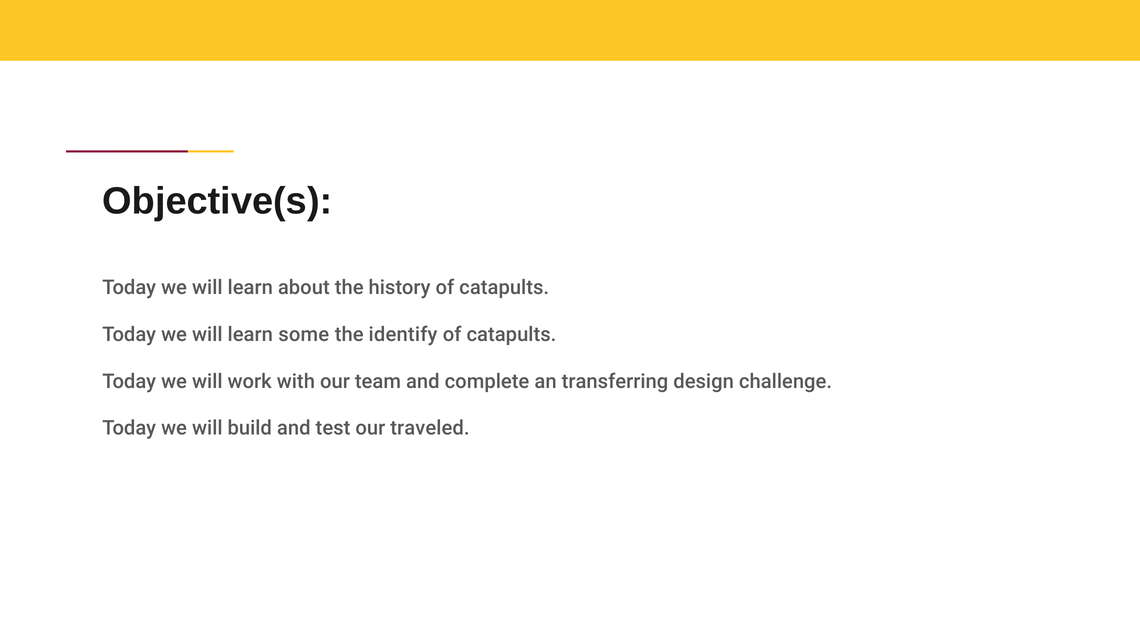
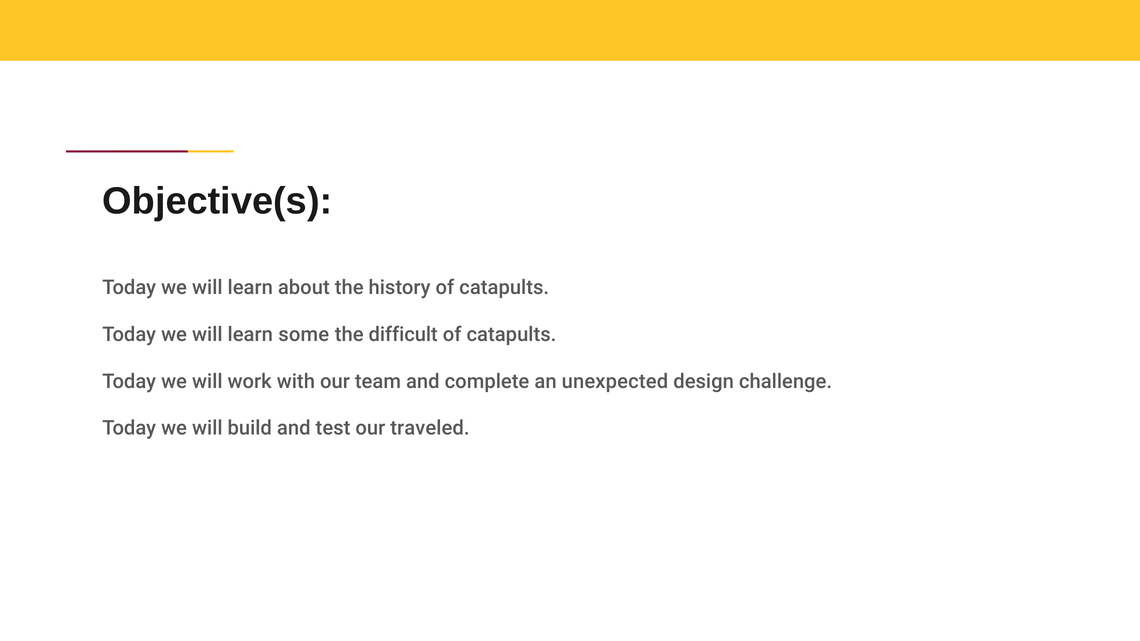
identify: identify -> difficult
transferring: transferring -> unexpected
